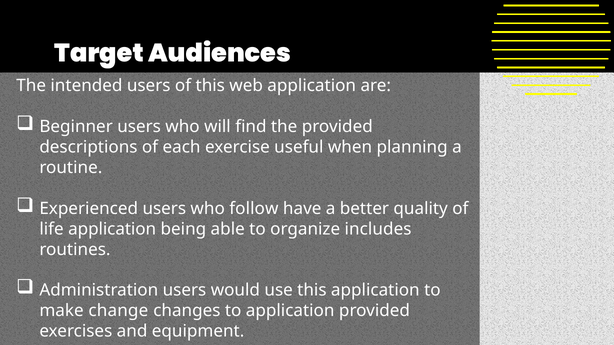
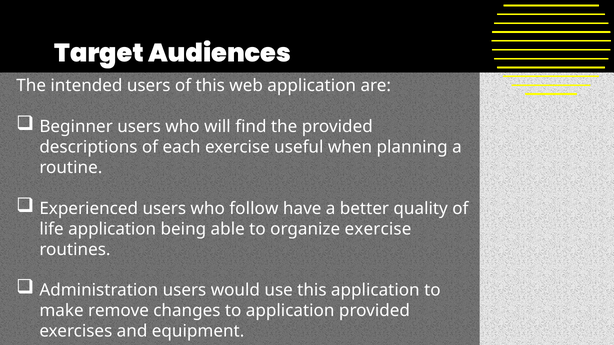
organize includes: includes -> exercise
change: change -> remove
